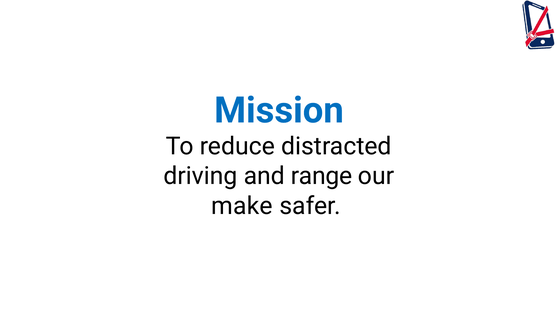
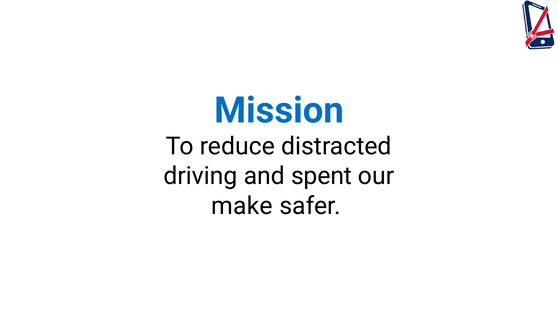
range: range -> spent
